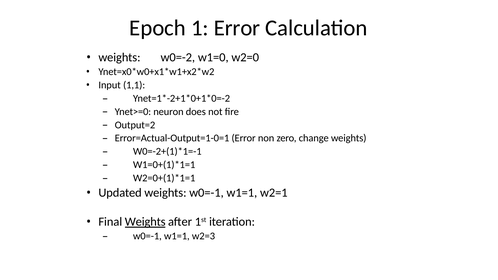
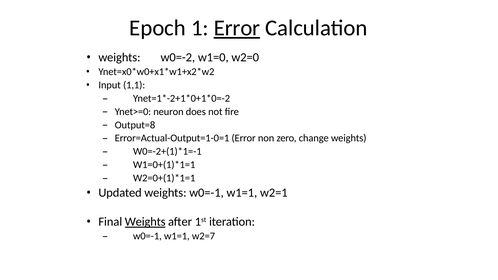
Error at (237, 28) underline: none -> present
Output=2: Output=2 -> Output=8
w2=3: w2=3 -> w2=7
